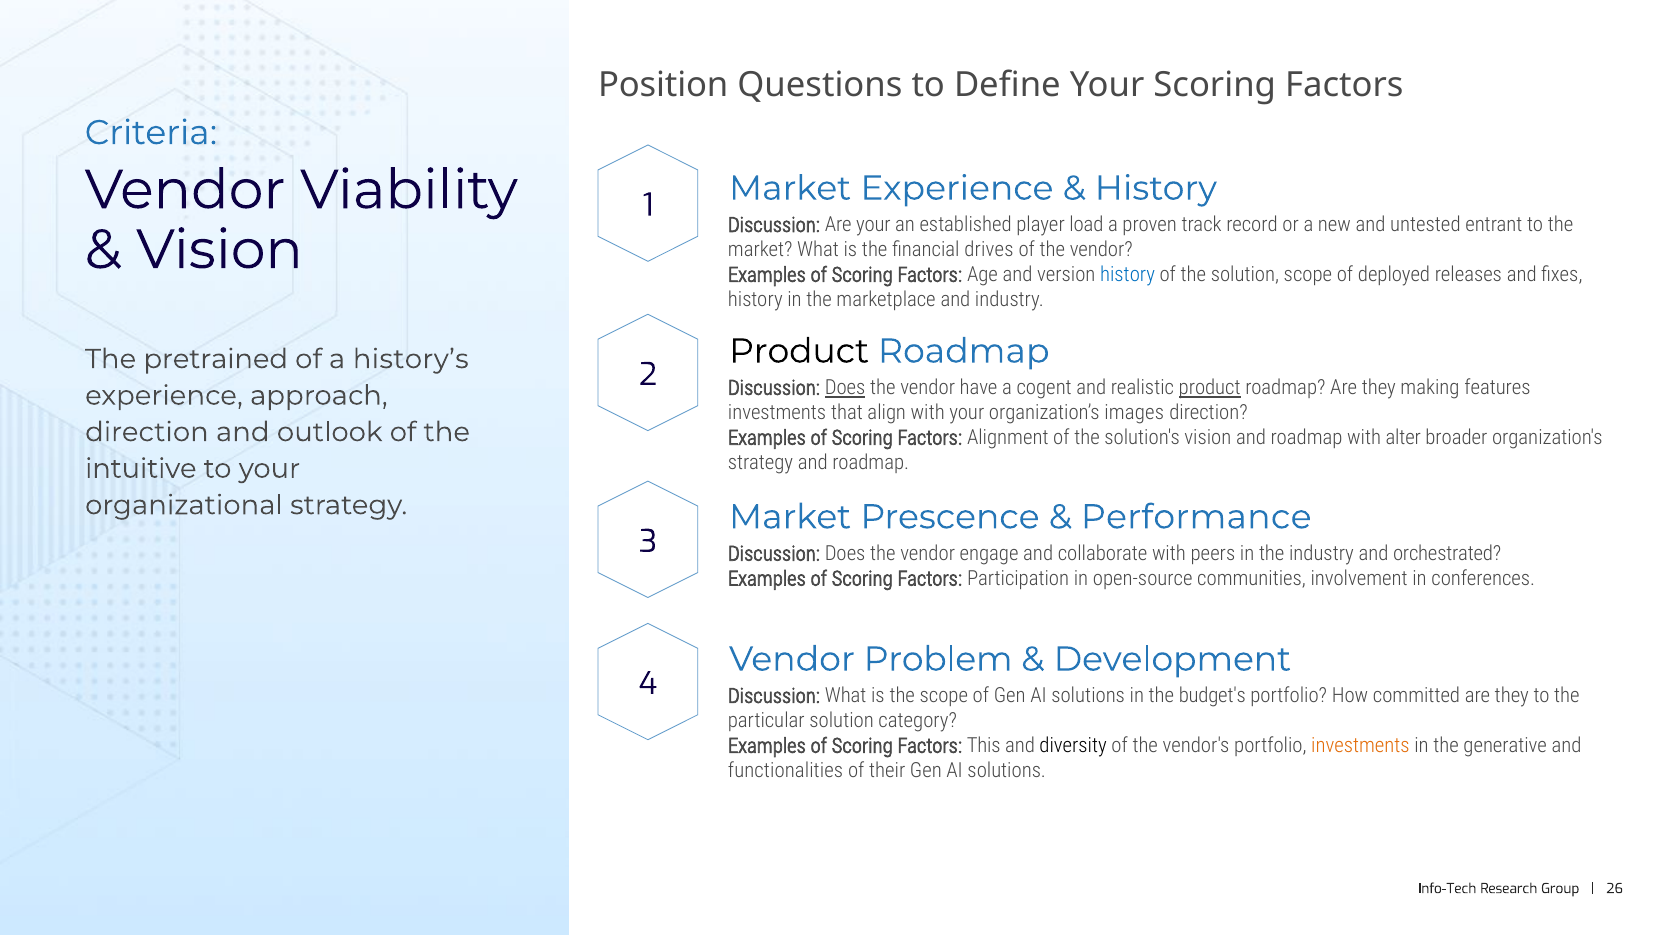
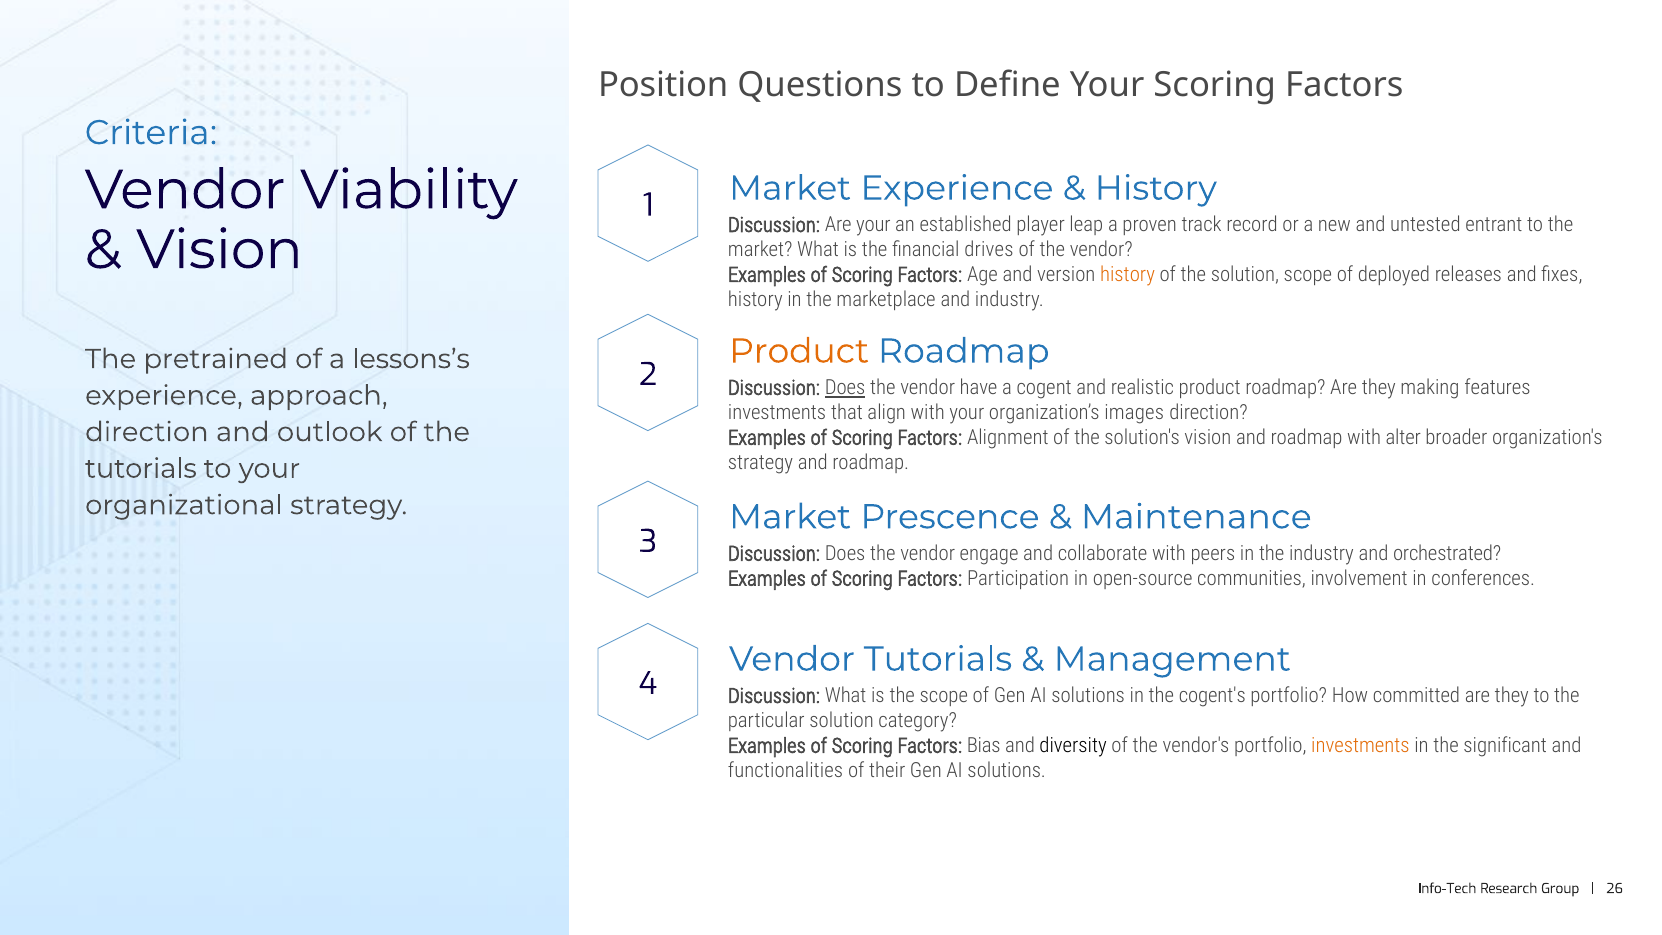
load: load -> leap
history at (1128, 275) colour: blue -> orange
Product at (799, 351) colour: black -> orange
history’s: history’s -> lessons’s
product at (1210, 388) underline: present -> none
intuitive at (141, 468): intuitive -> tutorials
Performance: Performance -> Maintenance
Vendor Problem: Problem -> Tutorials
Development: Development -> Management
budget's: budget's -> cogent's
This: This -> Bias
generative: generative -> significant
